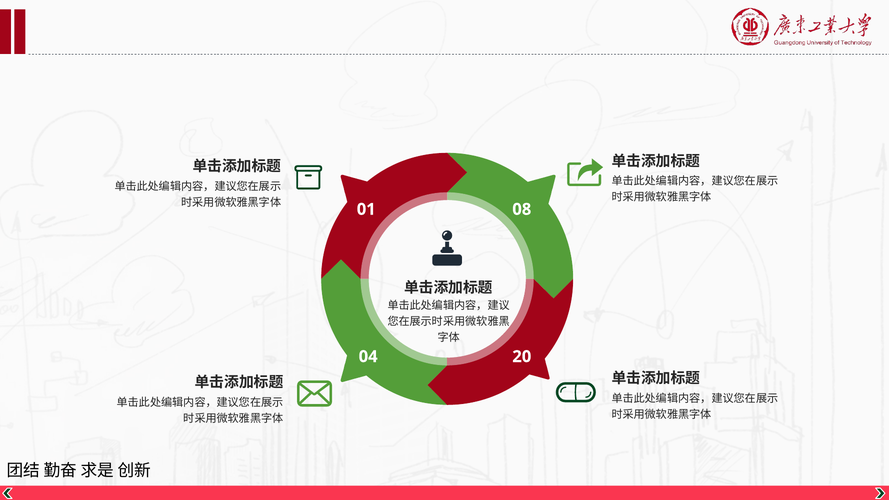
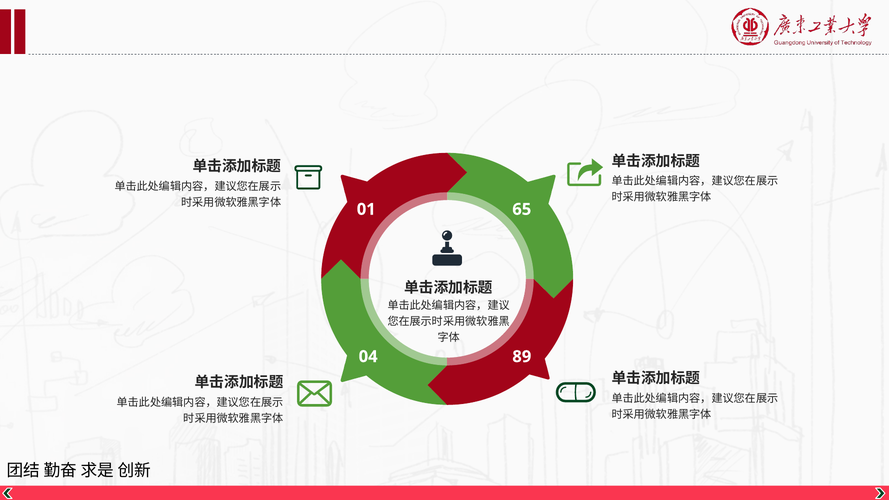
08: 08 -> 65
20: 20 -> 89
